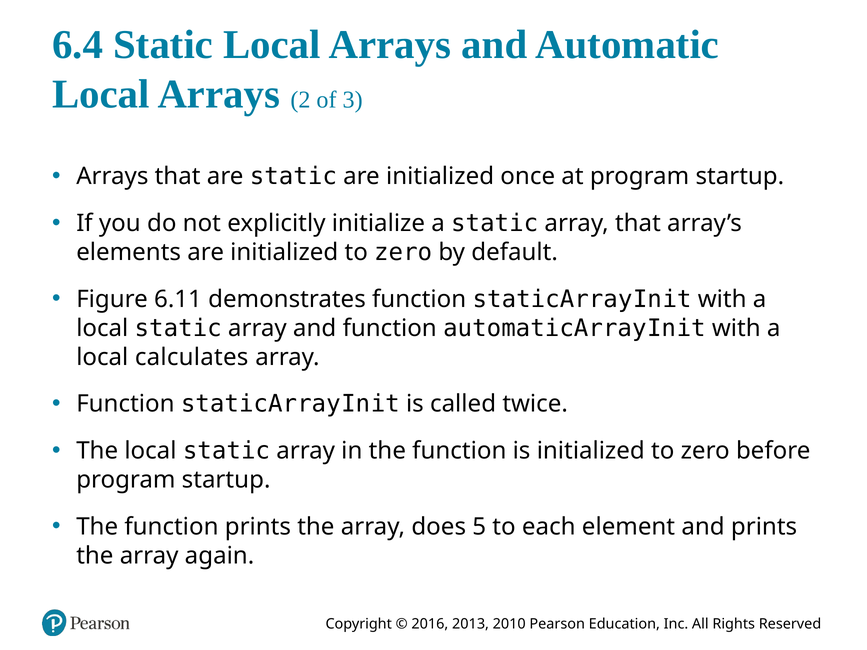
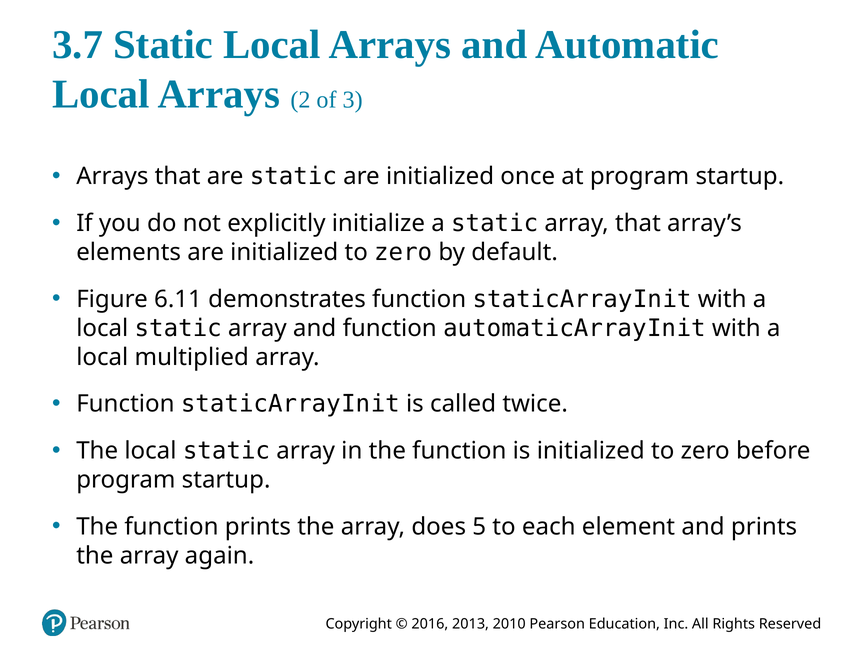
6.4: 6.4 -> 3.7
calculates: calculates -> multiplied
